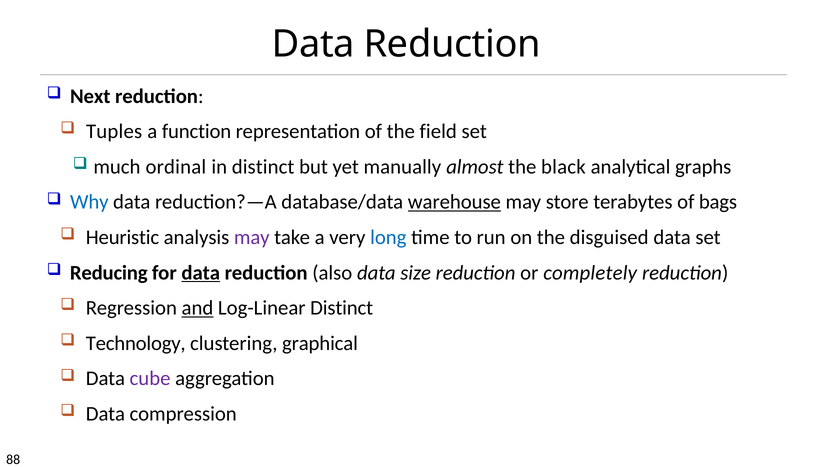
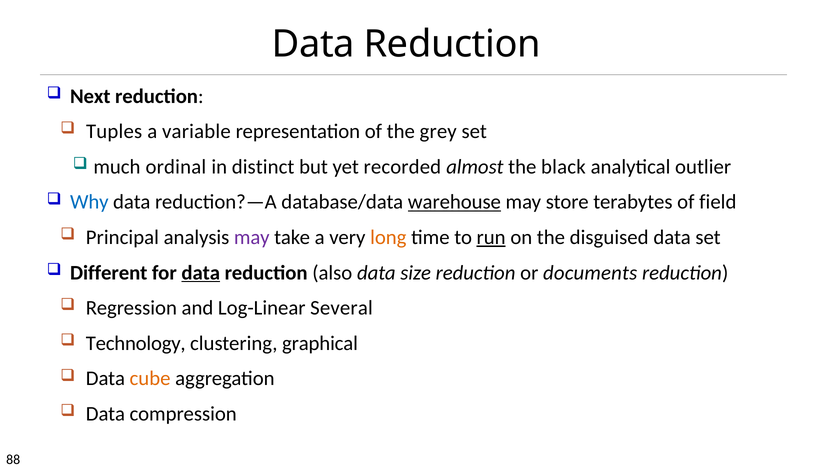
function: function -> variable
field: field -> grey
manually: manually -> recorded
graphs: graphs -> outlier
bags: bags -> field
Heuristic: Heuristic -> Principal
long colour: blue -> orange
run underline: none -> present
Reducing: Reducing -> Different
completely: completely -> documents
and underline: present -> none
Log-Linear Distinct: Distinct -> Several
cube colour: purple -> orange
